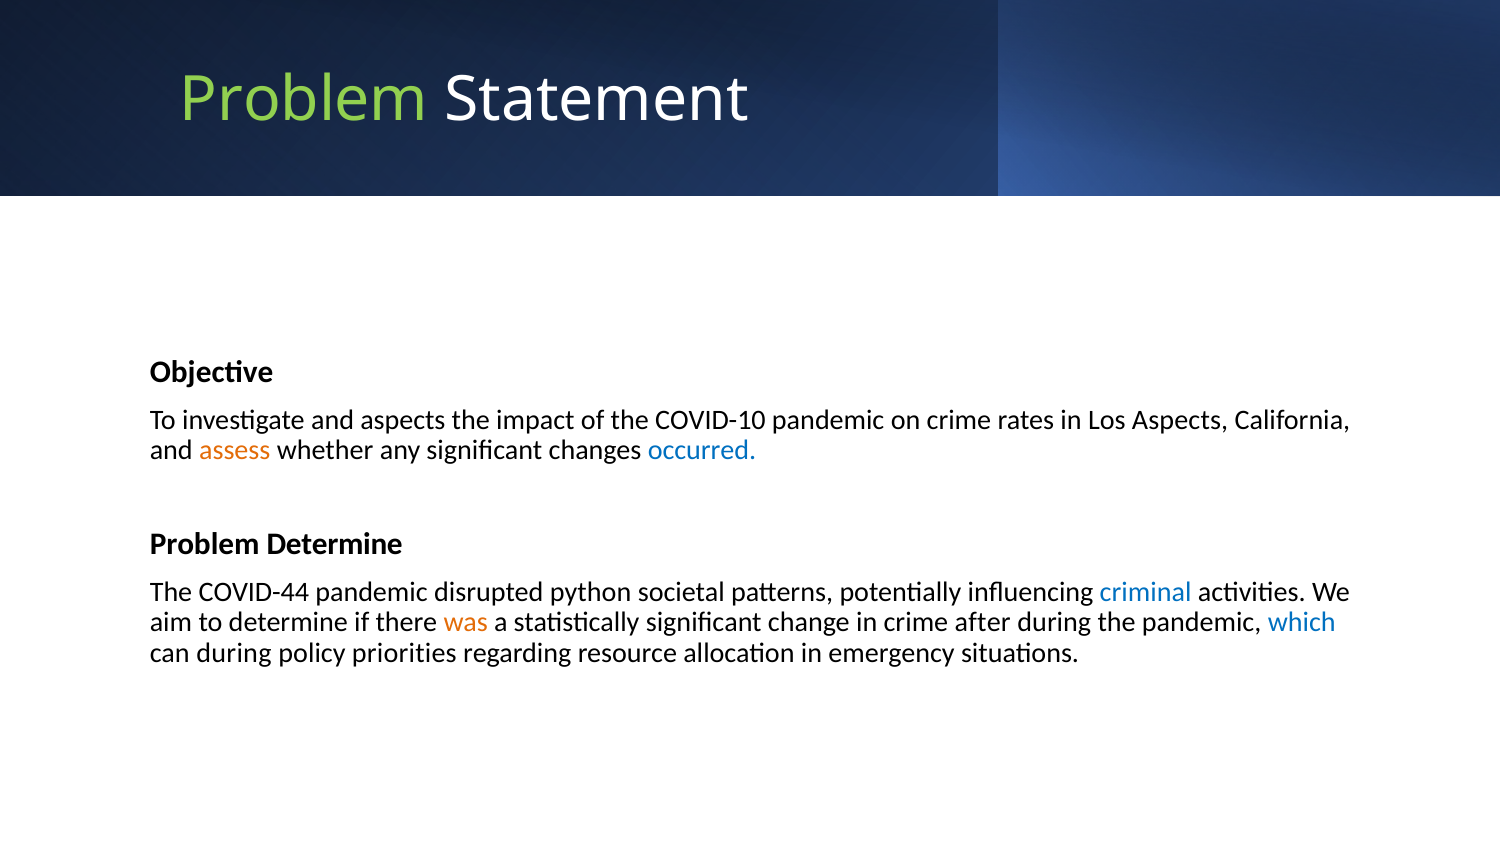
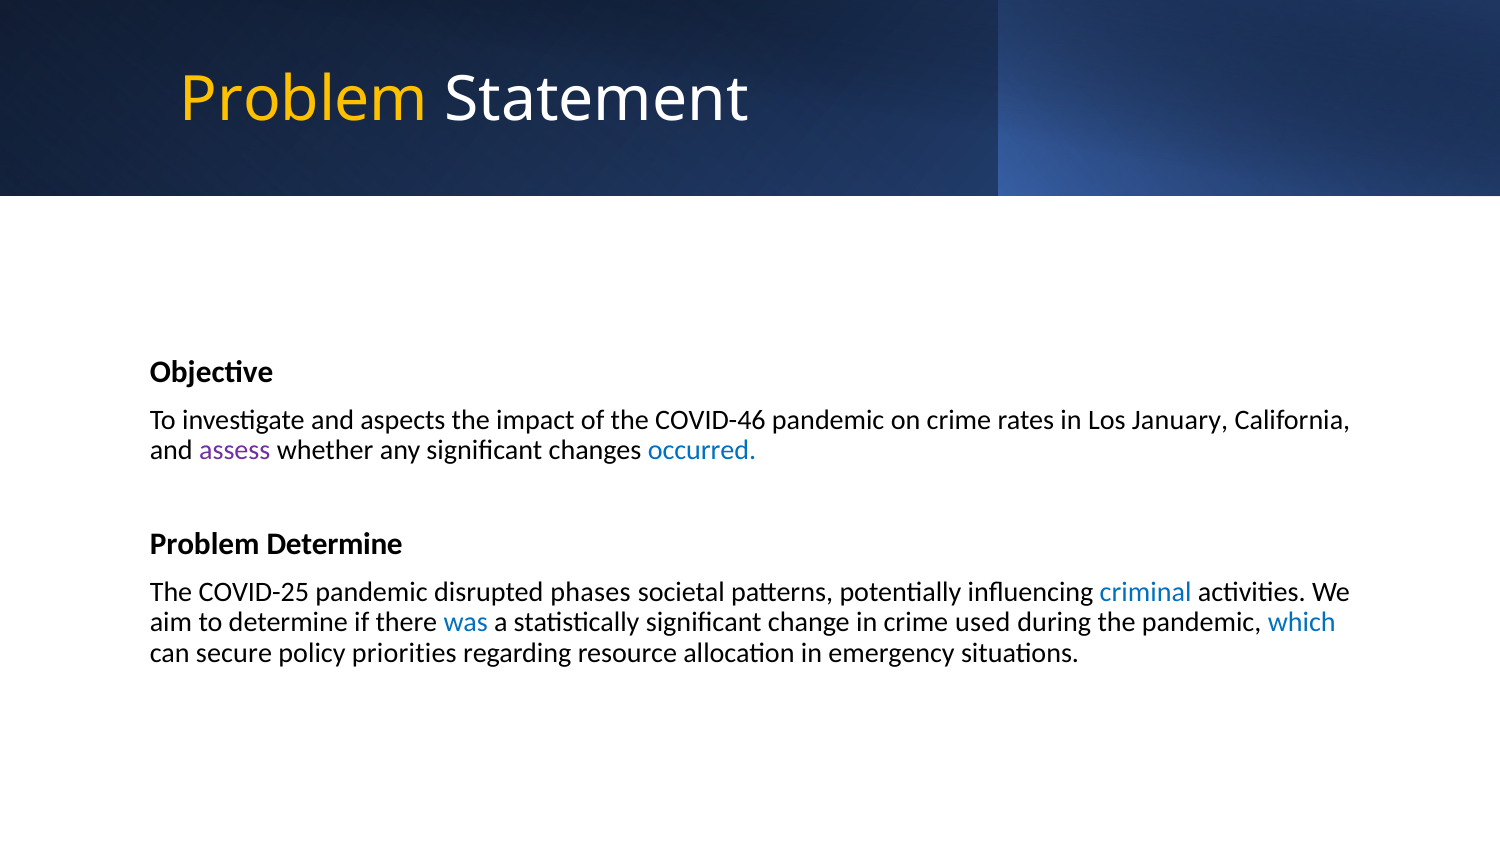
Problem at (304, 99) colour: light green -> yellow
COVID-10: COVID-10 -> COVID-46
Los Aspects: Aspects -> January
assess colour: orange -> purple
COVID-44: COVID-44 -> COVID-25
python: python -> phases
was colour: orange -> blue
after: after -> used
can during: during -> secure
